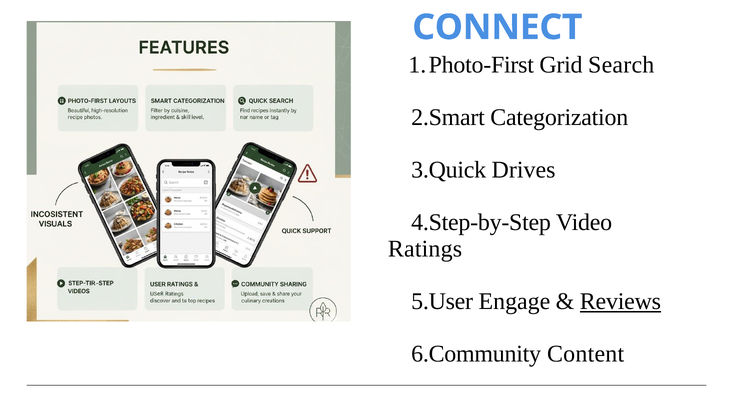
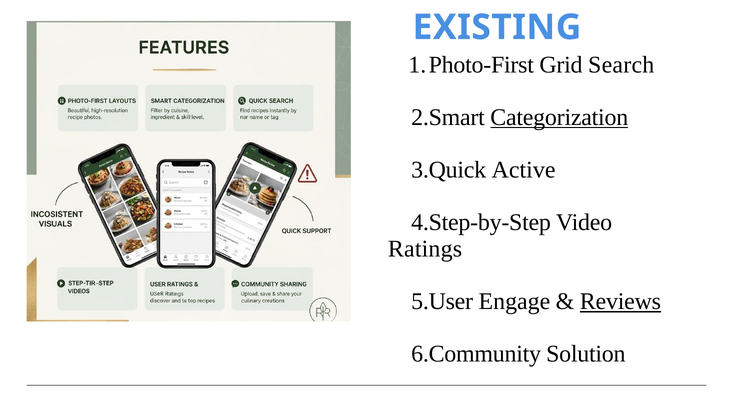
CONNECT: CONNECT -> EXISTING
Categorization underline: none -> present
Drives: Drives -> Active
Content: Content -> Solution
